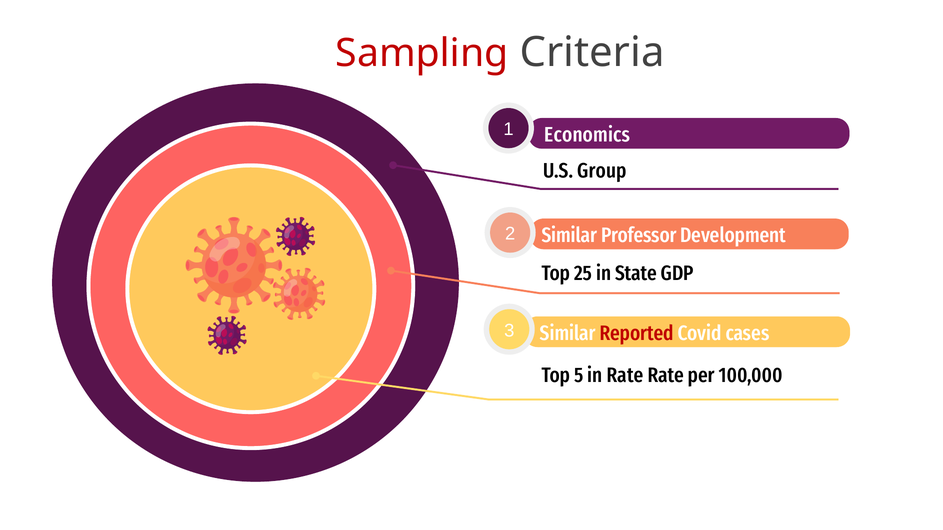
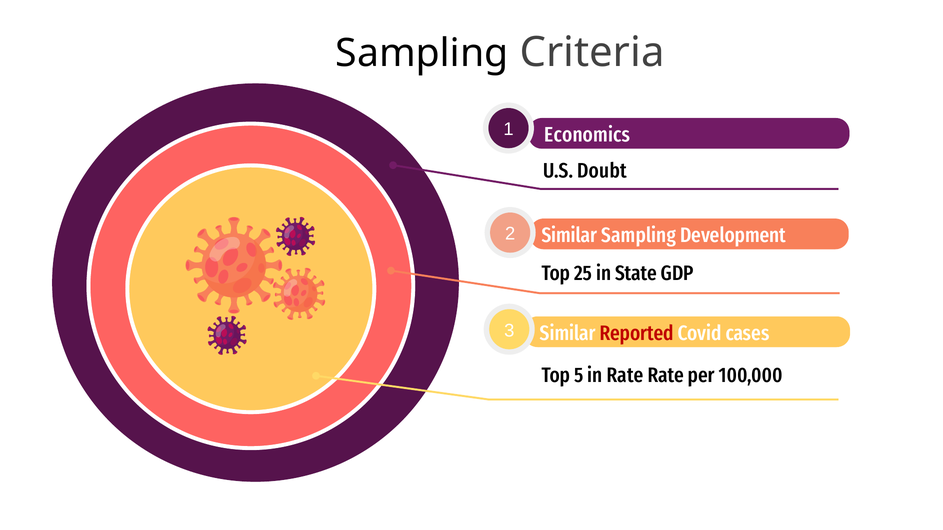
Sampling at (422, 53) colour: red -> black
Group: Group -> Doubt
Similar Professor: Professor -> Sampling
